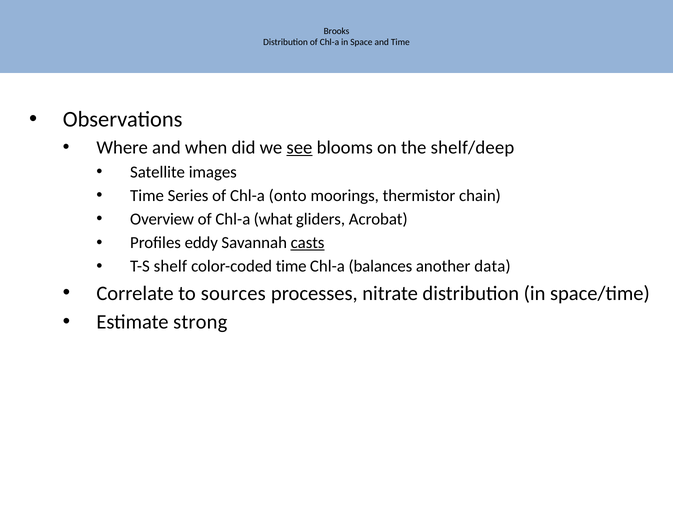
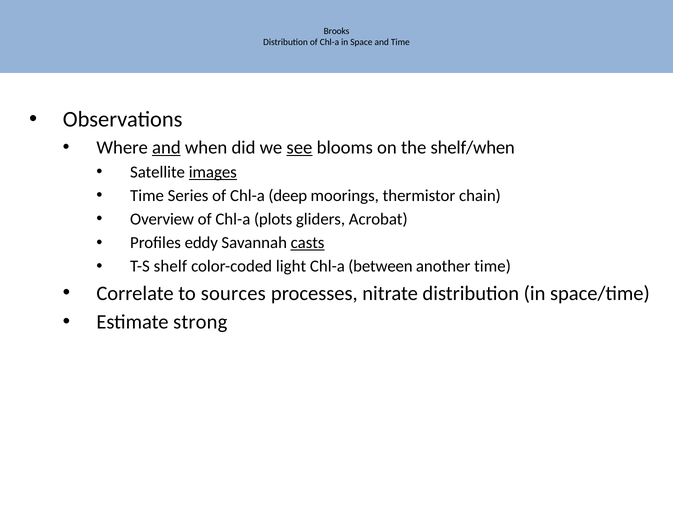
and at (166, 148) underline: none -> present
shelf/deep: shelf/deep -> shelf/when
images underline: none -> present
onto: onto -> deep
what: what -> plots
color-coded time: time -> light
balances: balances -> between
another data: data -> time
